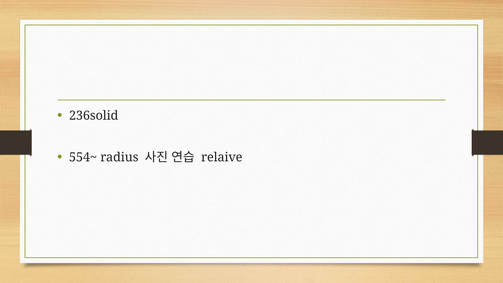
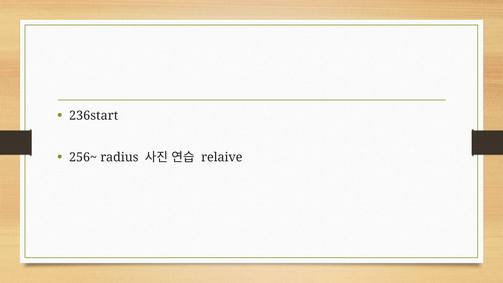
236solid: 236solid -> 236start
554~: 554~ -> 256~
